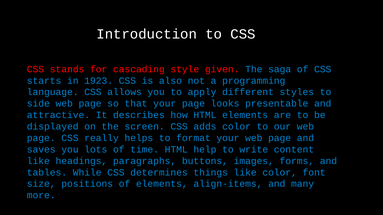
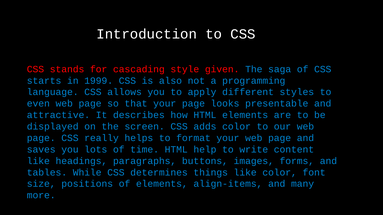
1923: 1923 -> 1999
side: side -> even
